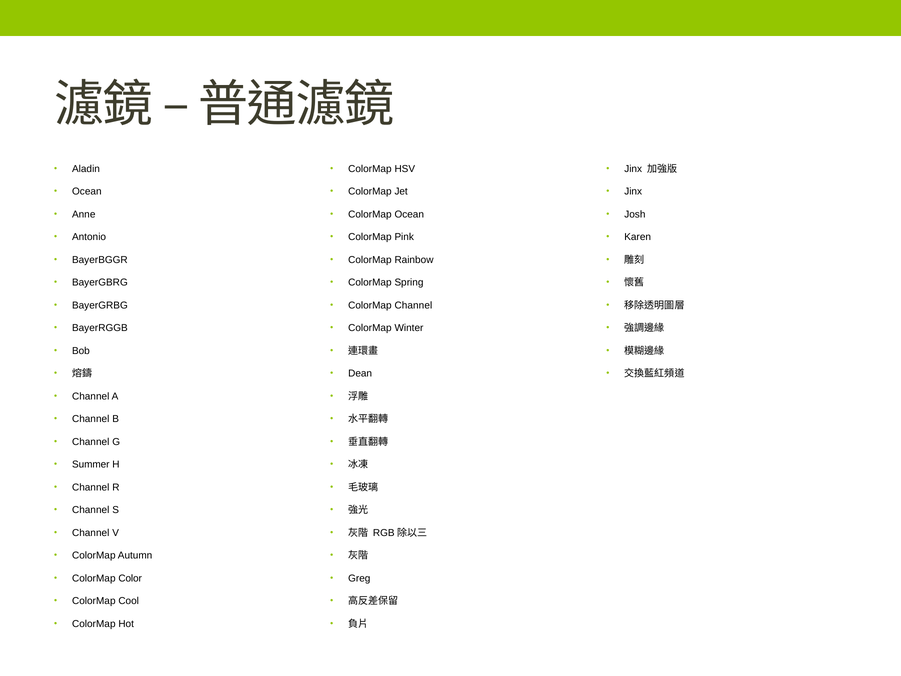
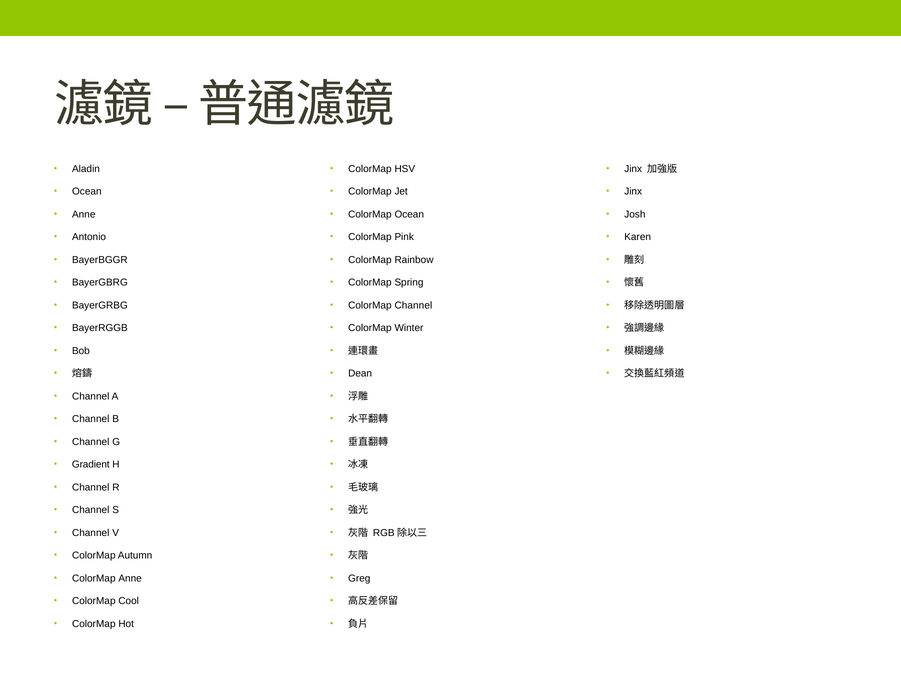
Summer: Summer -> Gradient
ColorMap Color: Color -> Anne
